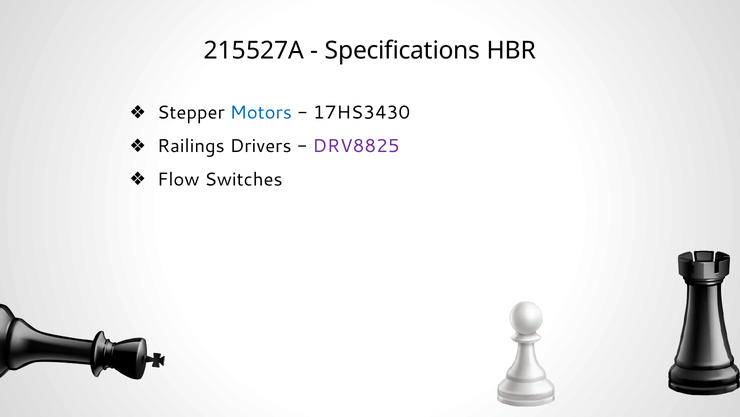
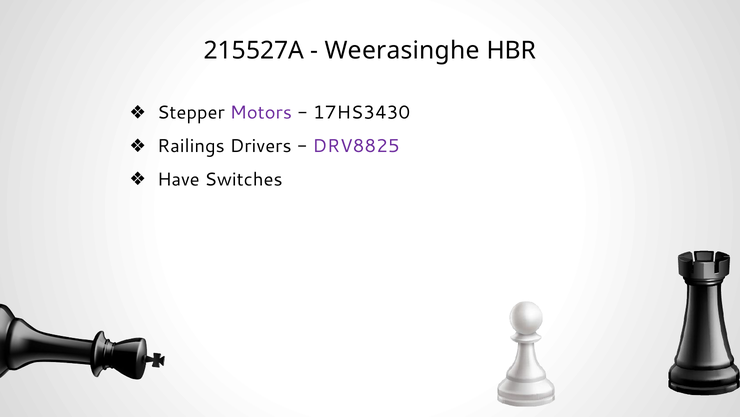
Specifications: Specifications -> Weerasinghe
Motors colour: blue -> purple
Flow: Flow -> Have
